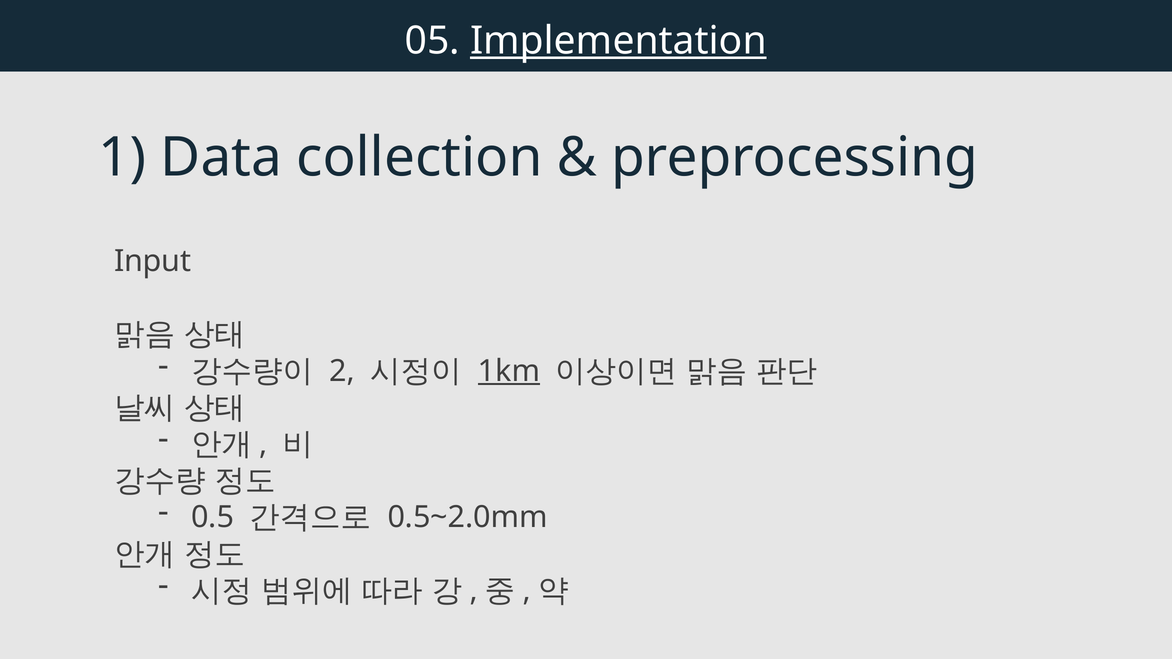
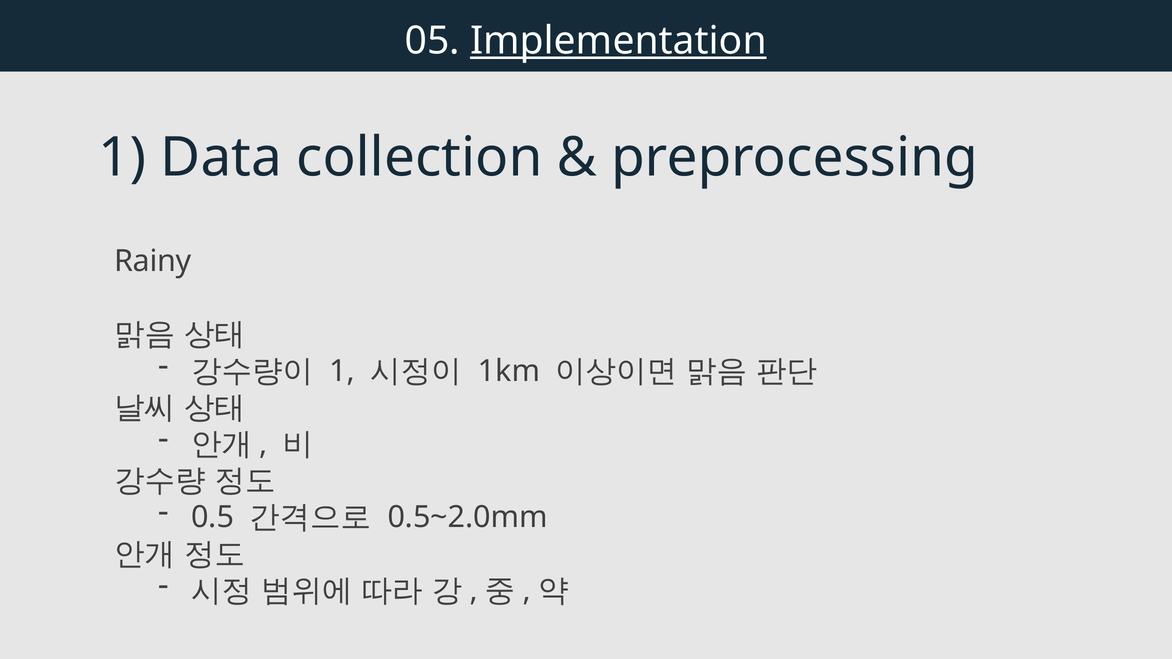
Input: Input -> Rainy
2 at (342, 371): 2 -> 1
1km underline: present -> none
